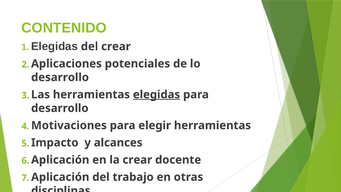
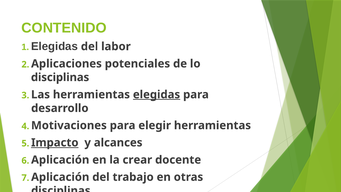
del crear: crear -> labor
desarrollo at (60, 77): desarrollo -> disciplinas
Impacto underline: none -> present
